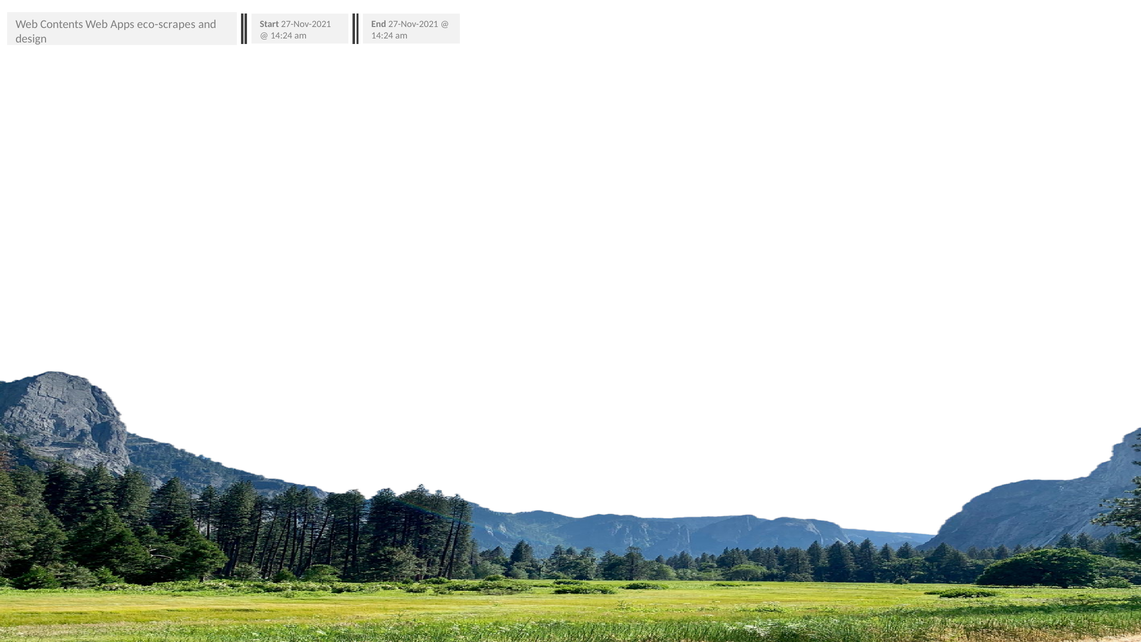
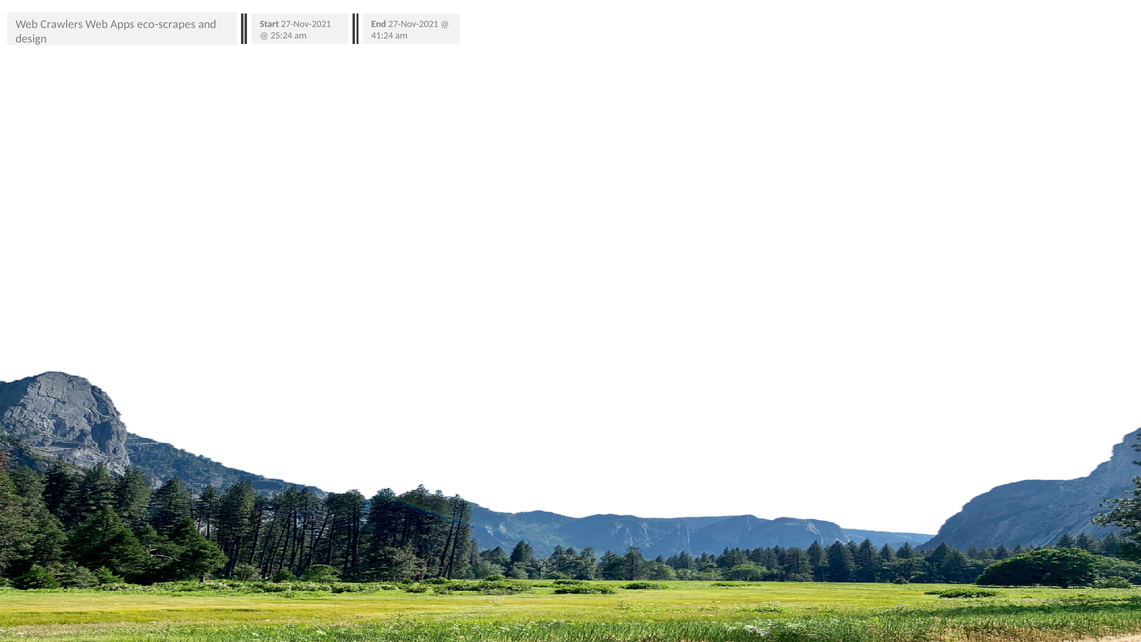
Contents: Contents -> Crawlers
14:24 at (281, 36): 14:24 -> 25:24
14:24 at (382, 36): 14:24 -> 41:24
